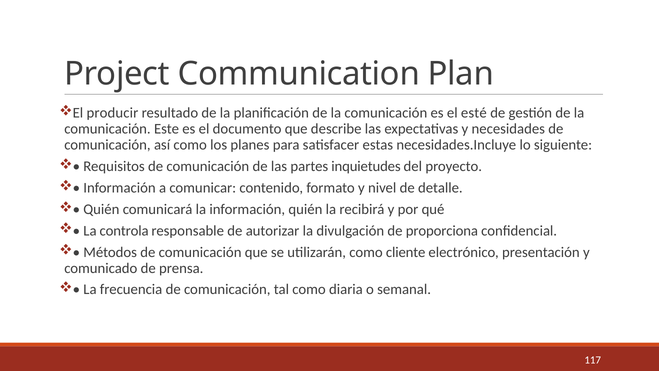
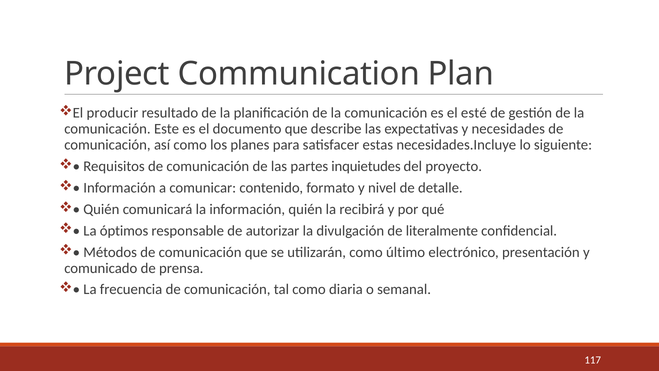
controla: controla -> óptimos
proporciona: proporciona -> literalmente
cliente: cliente -> último
